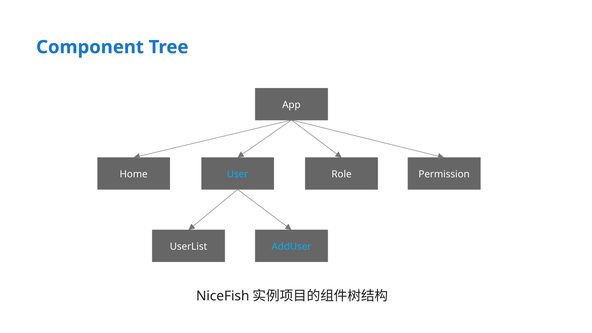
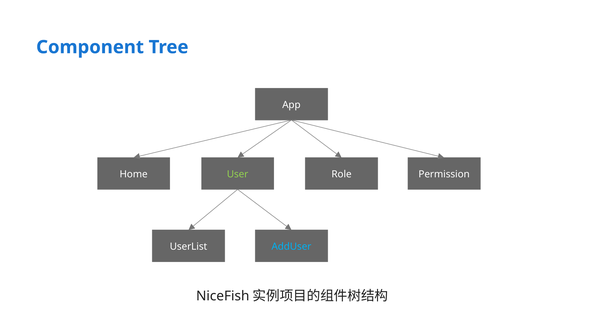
User colour: light blue -> light green
